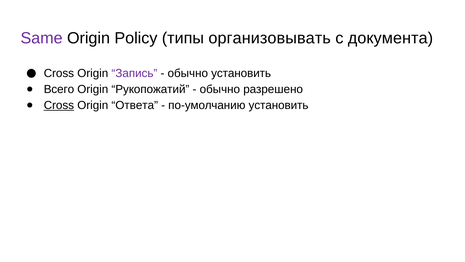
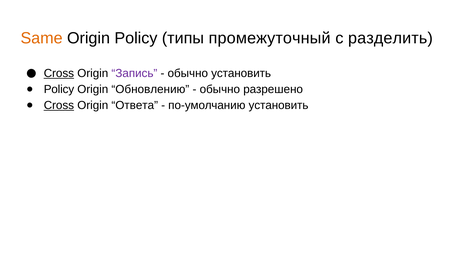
Same colour: purple -> orange
организовывать: организовывать -> промежуточный
документа: документа -> разделить
Cross at (59, 73) underline: none -> present
Всего at (59, 89): Всего -> Policy
Рукопожатий: Рукопожатий -> Обновлению
